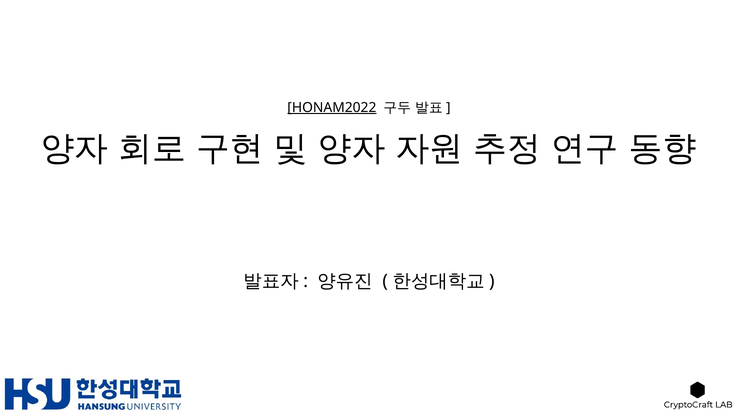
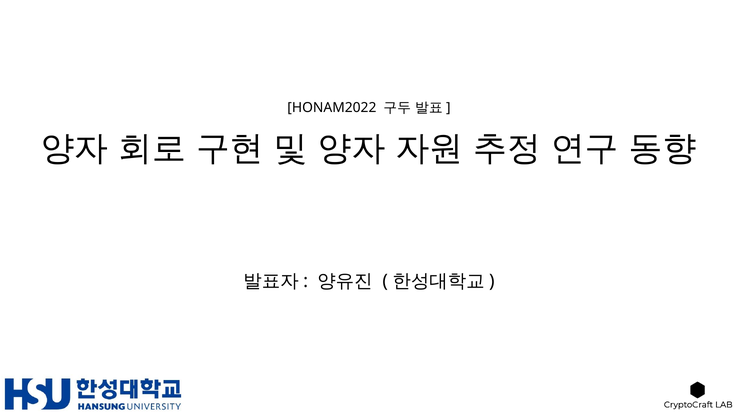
HONAM2022 underline: present -> none
